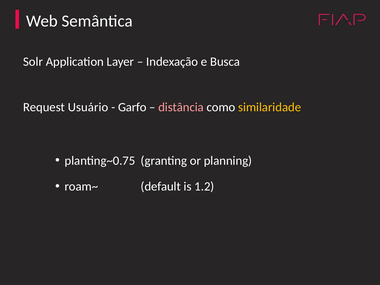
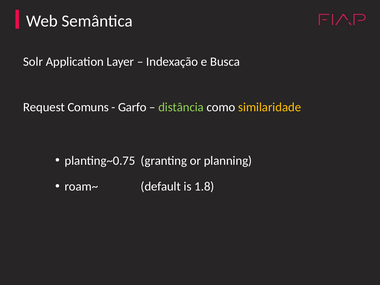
Usuário: Usuário -> Comuns
distância colour: pink -> light green
1.2: 1.2 -> 1.8
